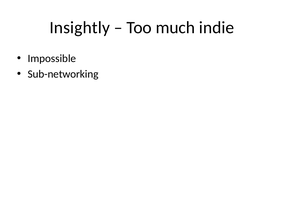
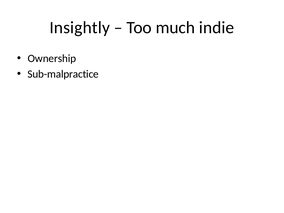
Impossible: Impossible -> Ownership
Sub-networking: Sub-networking -> Sub-malpractice
